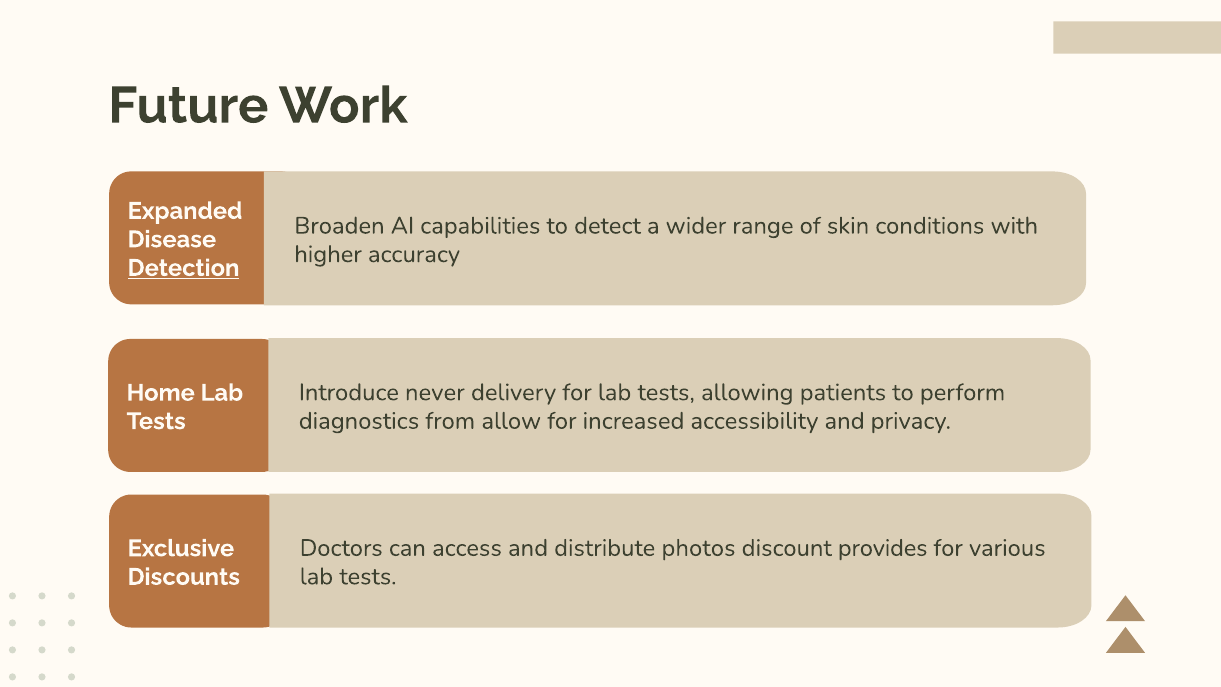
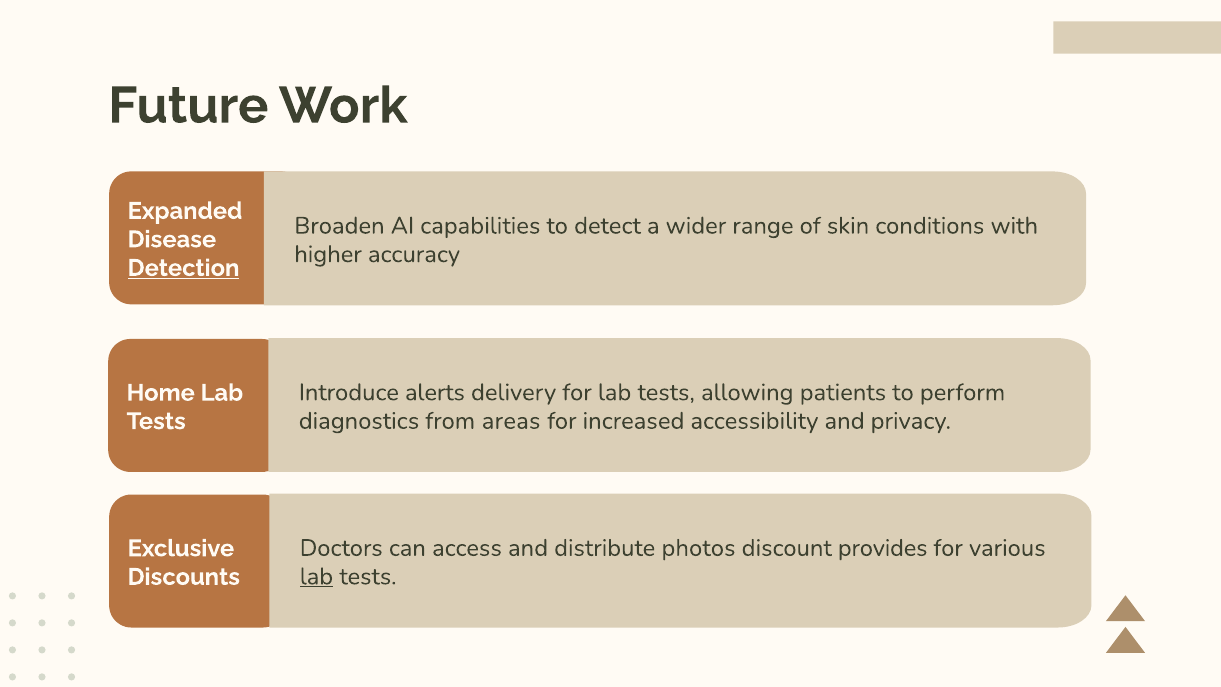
never: never -> alerts
allow: allow -> areas
lab at (316, 576) underline: none -> present
